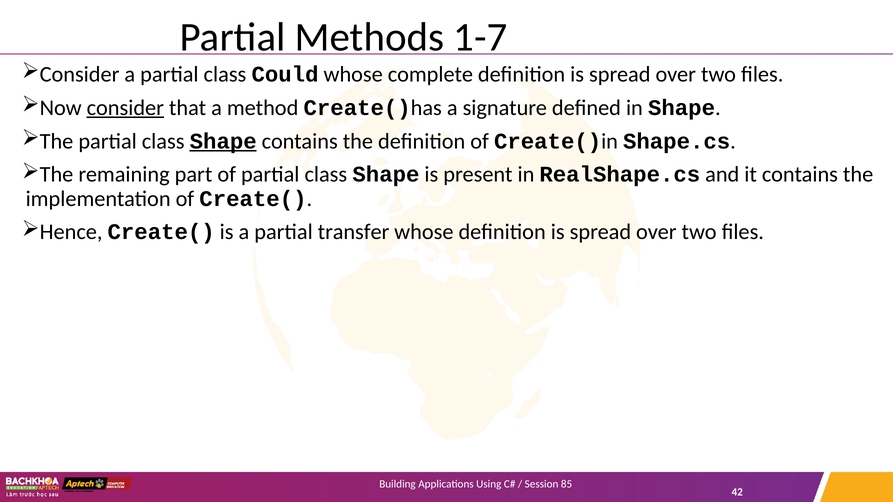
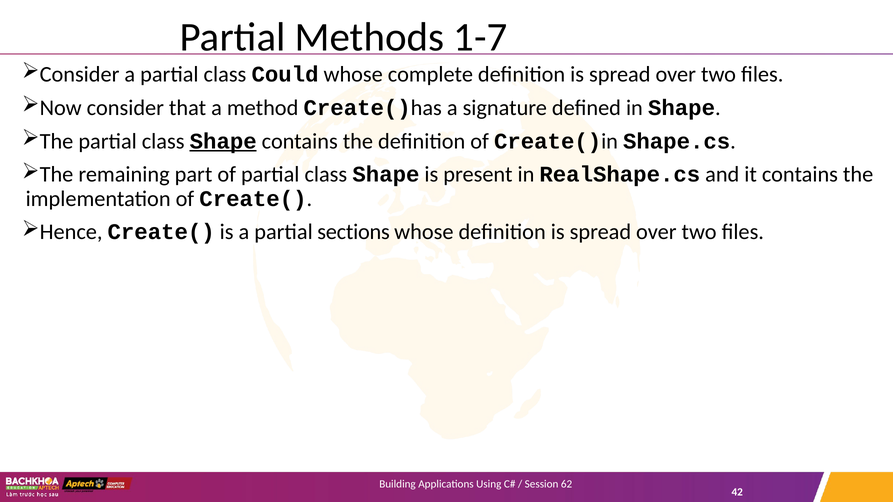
consider at (125, 108) underline: present -> none
transfer: transfer -> sections
85: 85 -> 62
